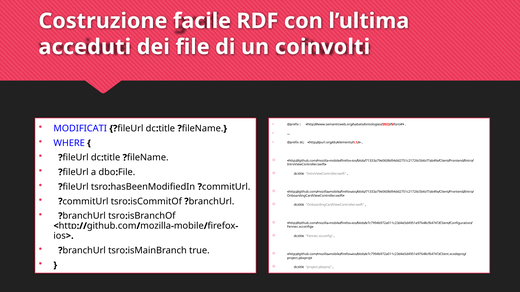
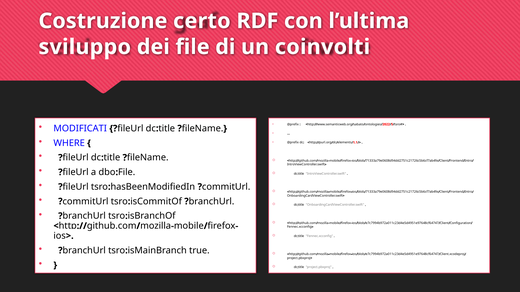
facile: facile -> certo
acceduti: acceduti -> sviluppo
